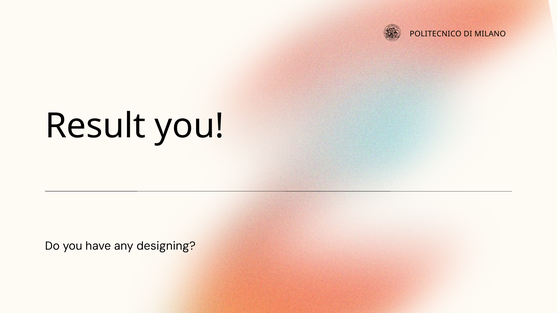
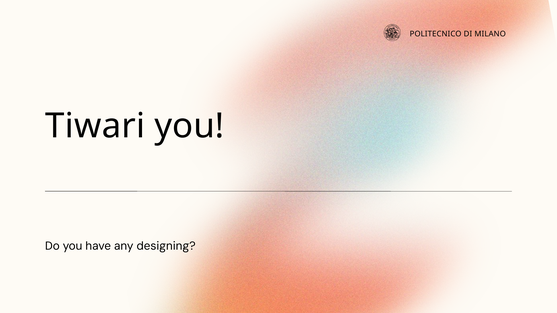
Result: Result -> Tiwari
